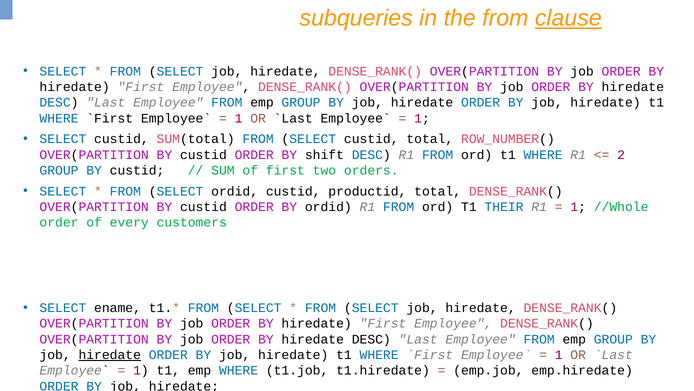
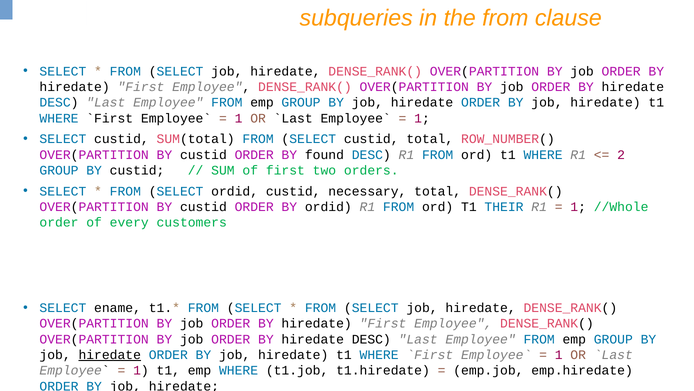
clause underline: present -> none
shift: shift -> found
productid: productid -> necessary
